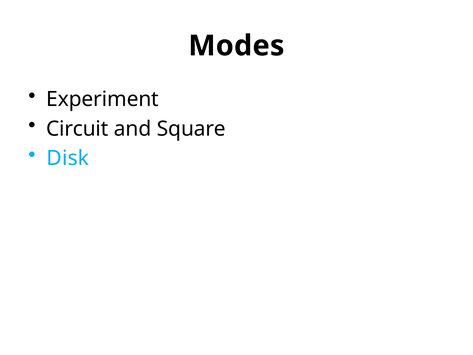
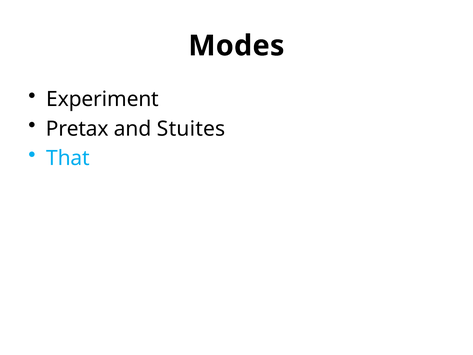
Circuit: Circuit -> Pretax
Square: Square -> Stuites
Disk: Disk -> That
